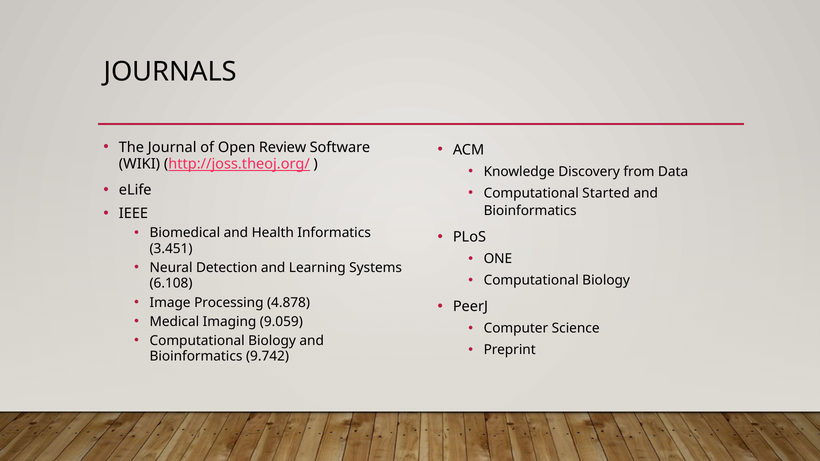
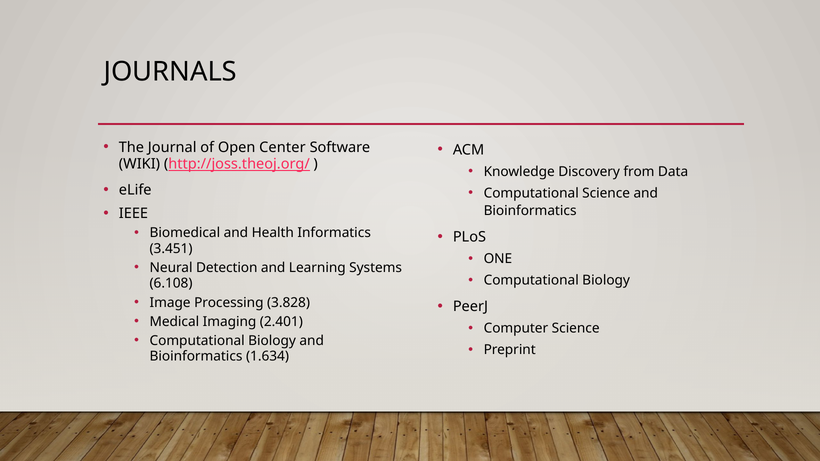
Review: Review -> Center
Computational Started: Started -> Science
4.878: 4.878 -> 3.828
9.059: 9.059 -> 2.401
9.742: 9.742 -> 1.634
